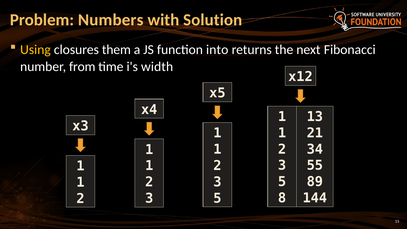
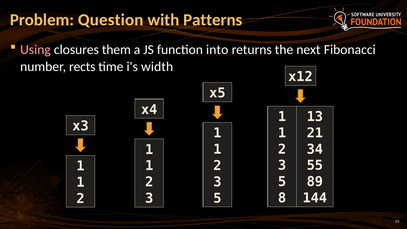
Numbers: Numbers -> Question
Solution: Solution -> Patterns
Using colour: yellow -> pink
from: from -> rects
